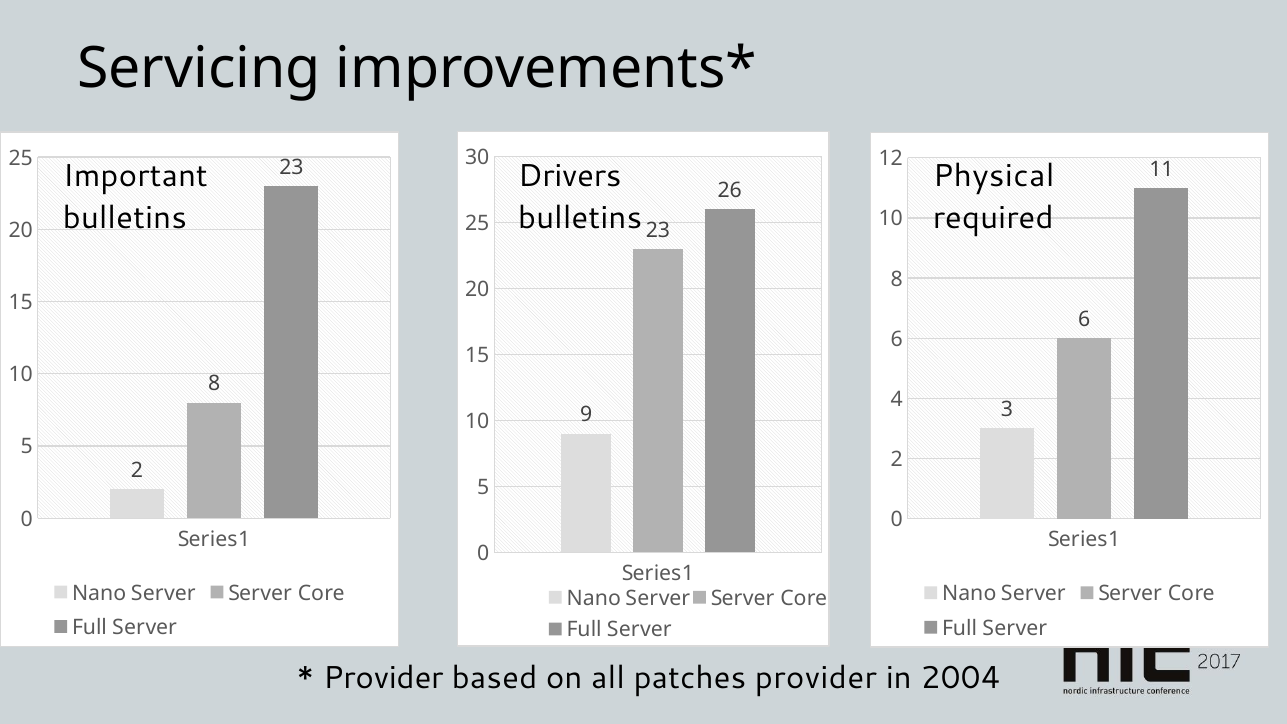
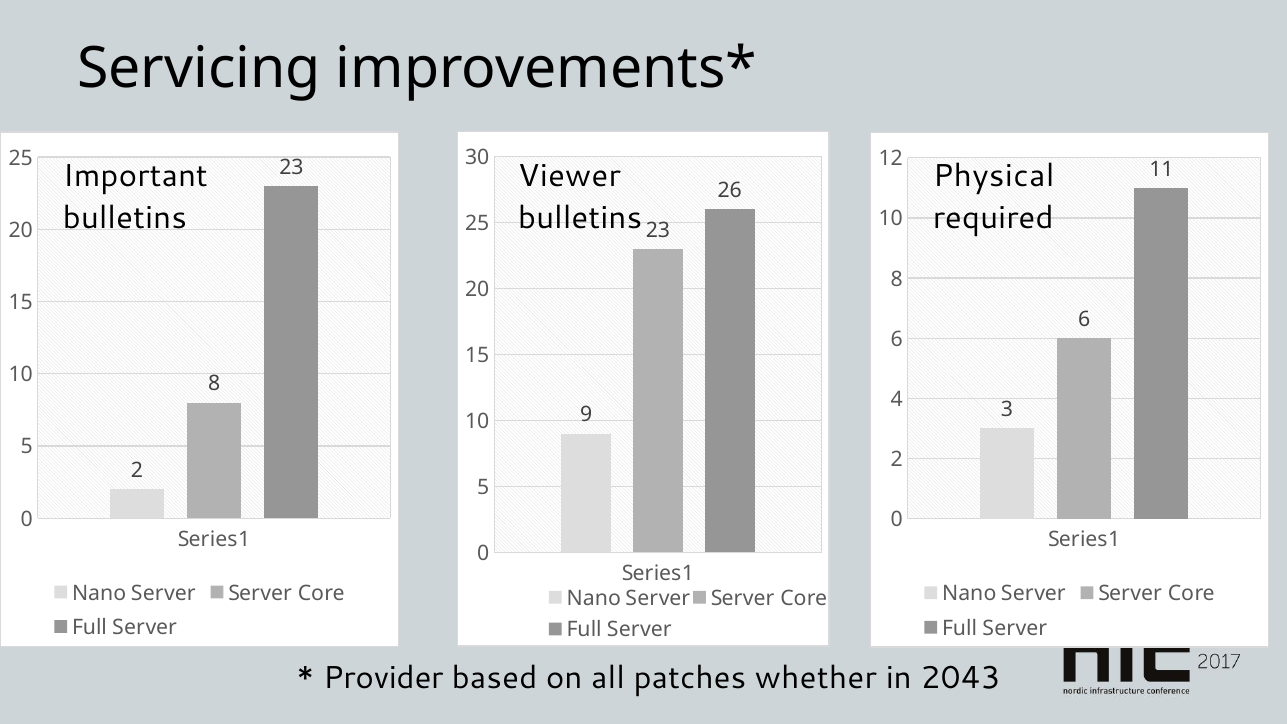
Drivers: Drivers -> Viewer
patches provider: provider -> whether
2004: 2004 -> 2043
